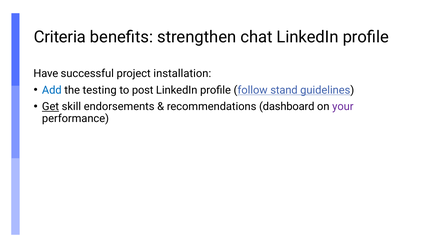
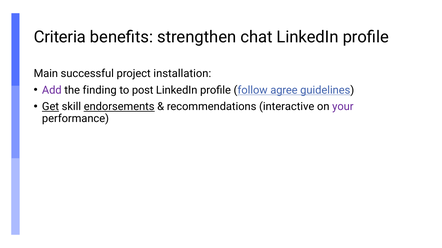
Have: Have -> Main
Add colour: blue -> purple
testing: testing -> finding
stand: stand -> agree
endorsements underline: none -> present
dashboard: dashboard -> interactive
